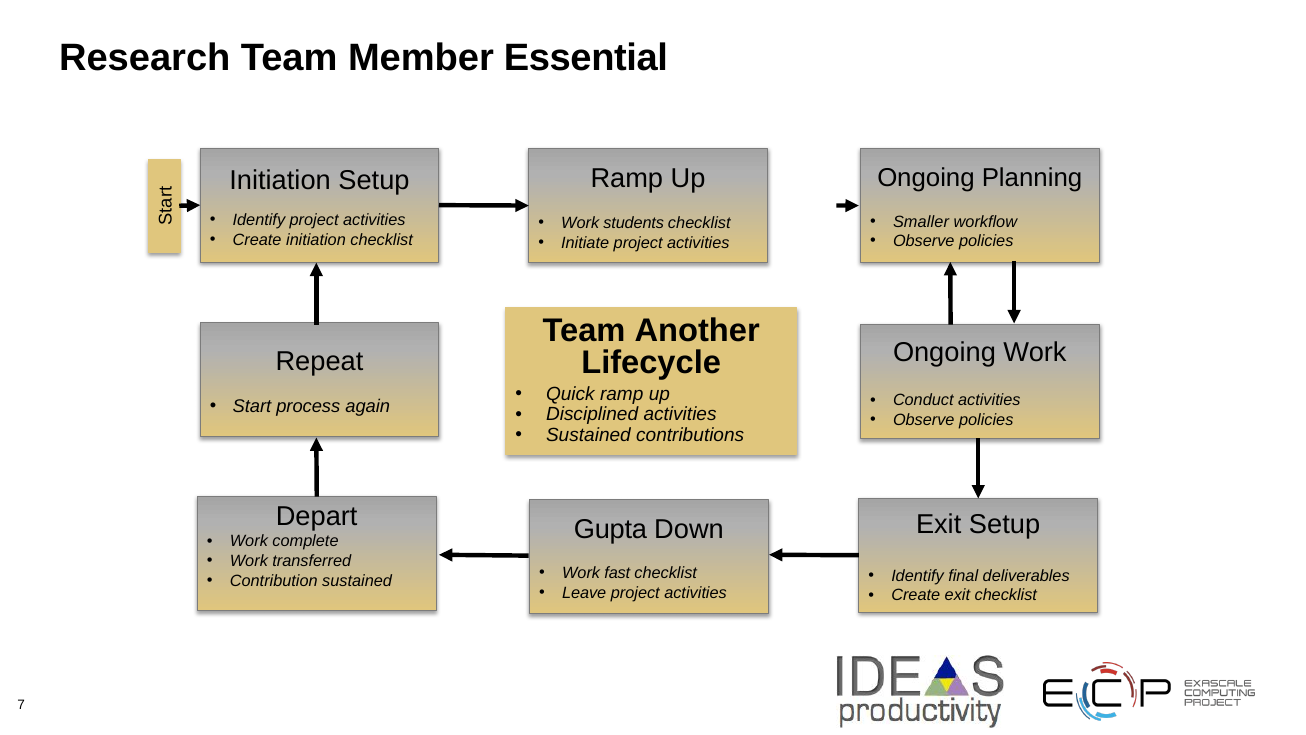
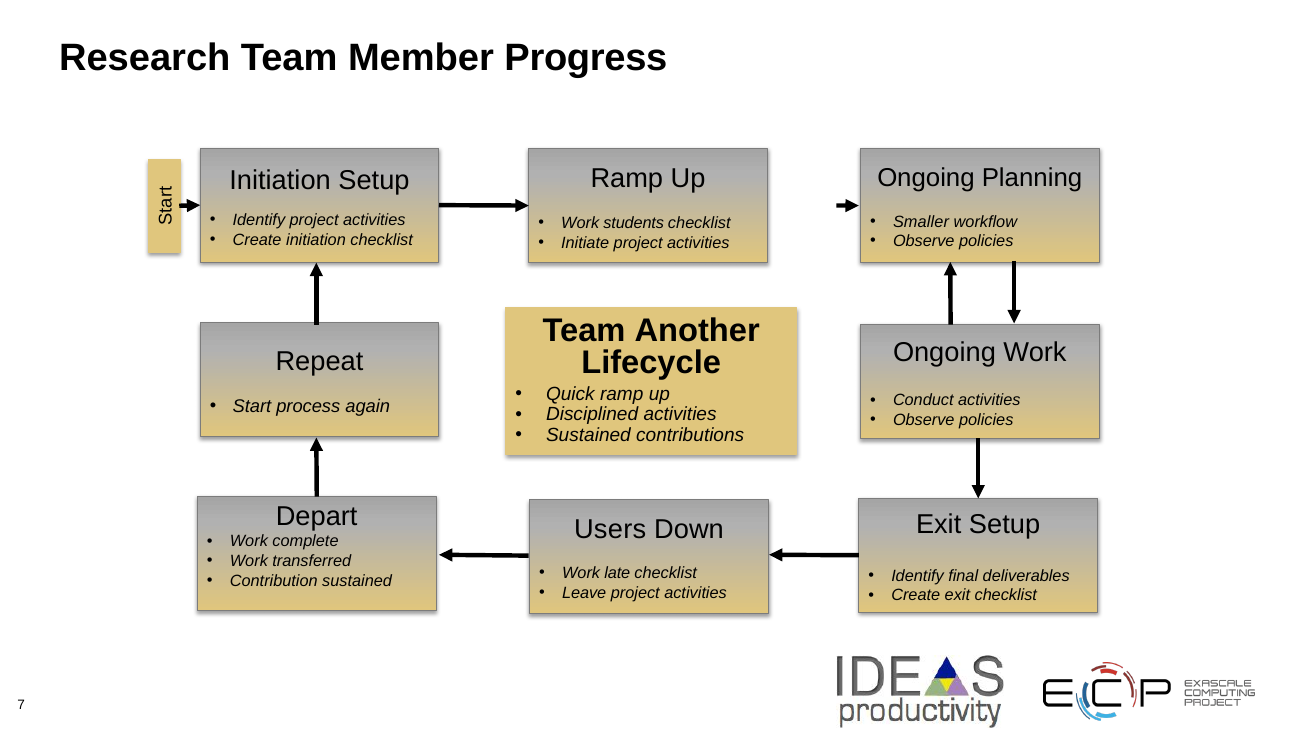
Essential: Essential -> Progress
Gupta: Gupta -> Users
fast: fast -> late
